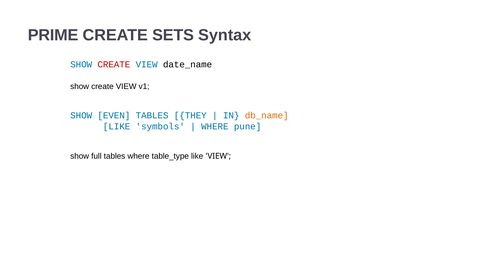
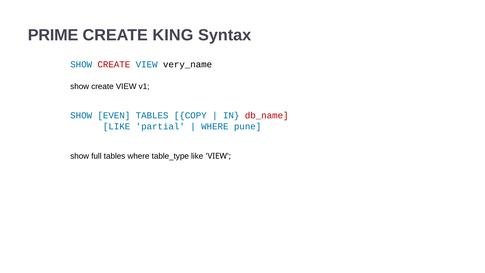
SETS: SETS -> KING
date_name: date_name -> very_name
THEY: THEY -> COPY
db_name colour: orange -> red
symbols: symbols -> partial
